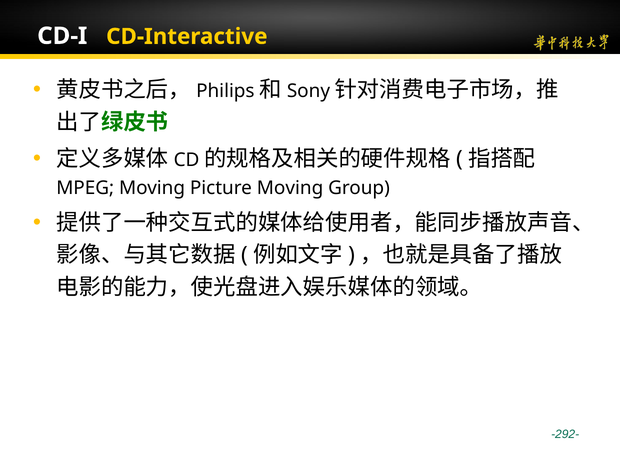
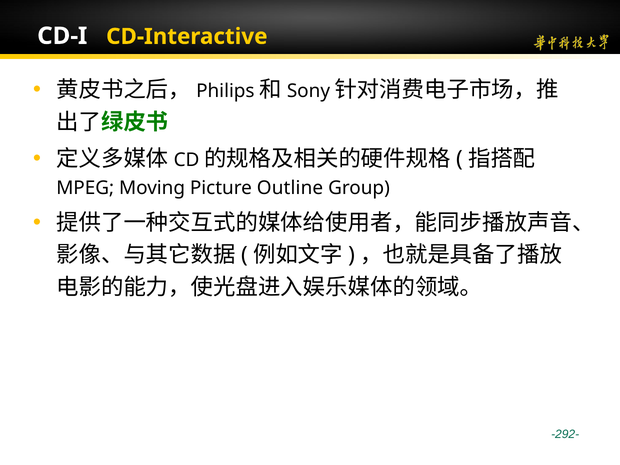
Picture Moving: Moving -> Outline
